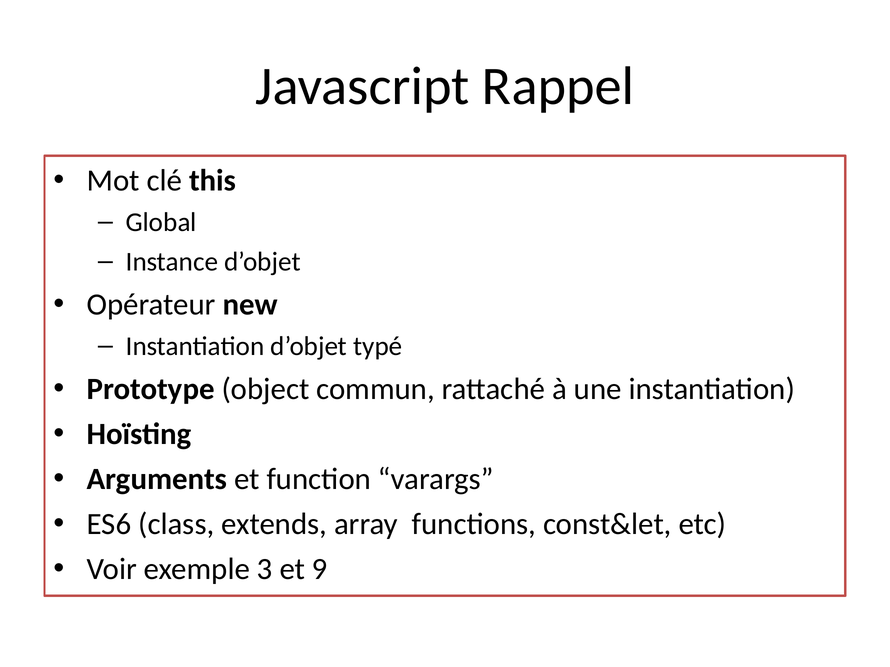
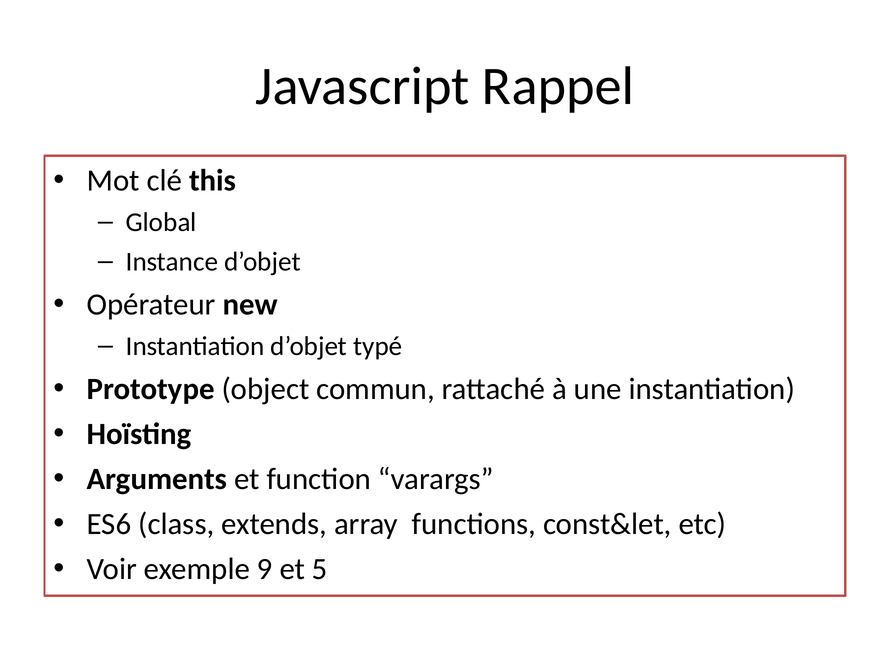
3: 3 -> 9
9: 9 -> 5
